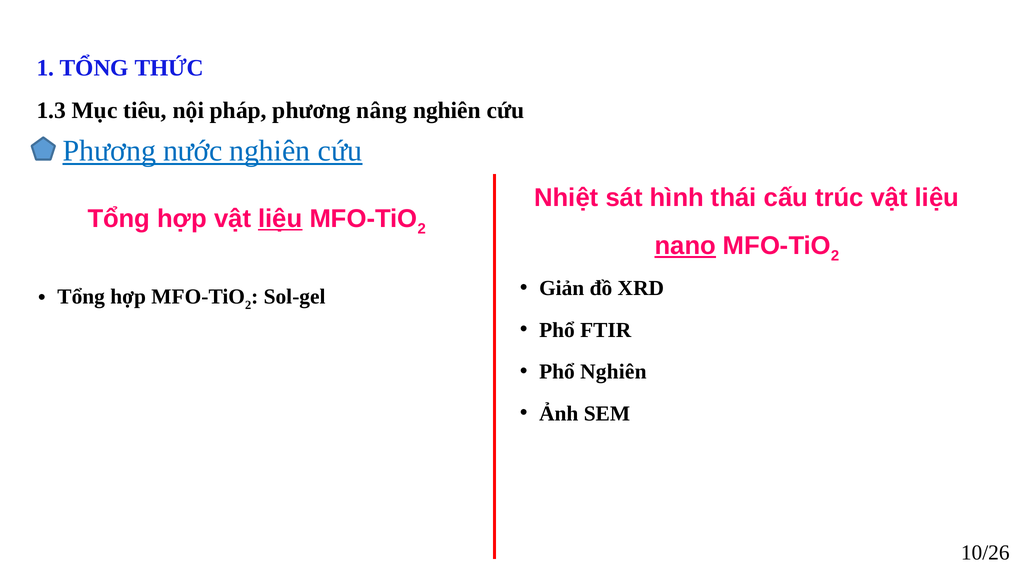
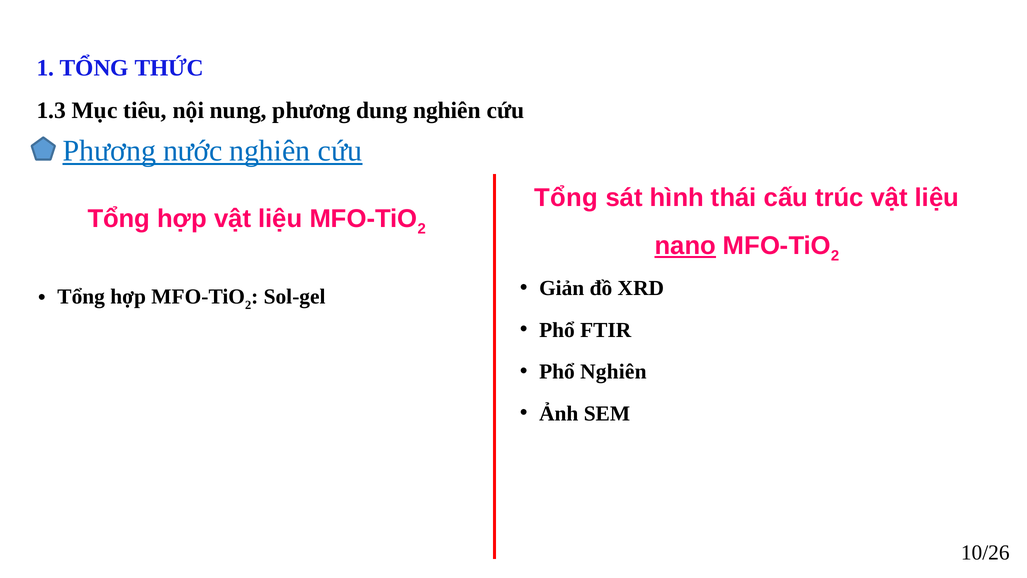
pháp: pháp -> nung
nâng: nâng -> dung
Nhiệt at (566, 197): Nhiệt -> Tổng
liệu at (280, 218) underline: present -> none
